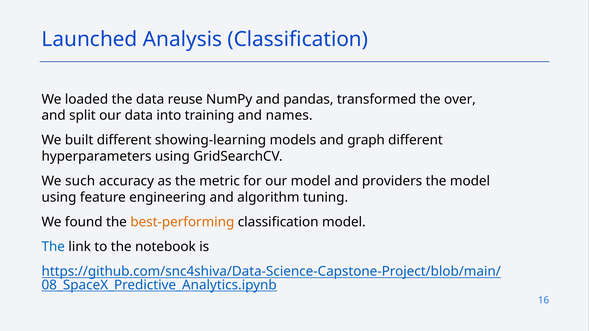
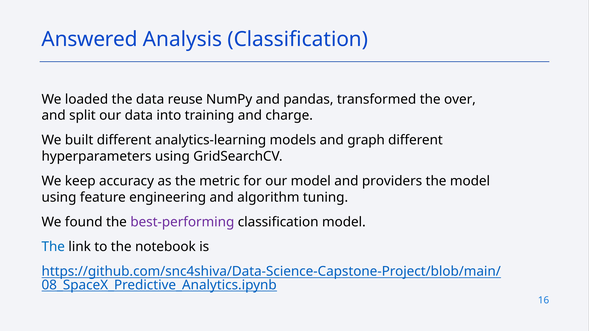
Launched: Launched -> Answered
names: names -> charge
showing-learning: showing-learning -> analytics-learning
such: such -> keep
best-performing colour: orange -> purple
